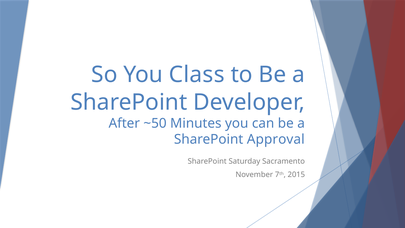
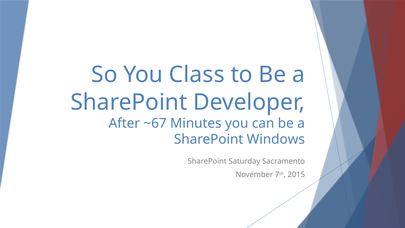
~50: ~50 -> ~67
Approval: Approval -> Windows
